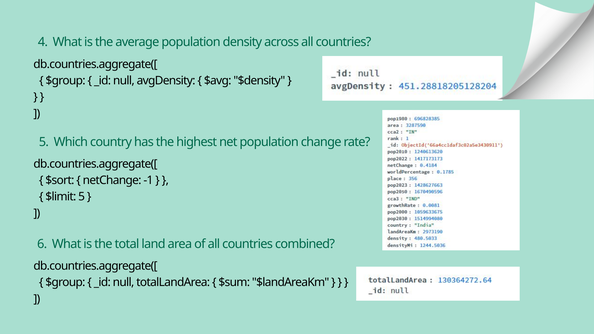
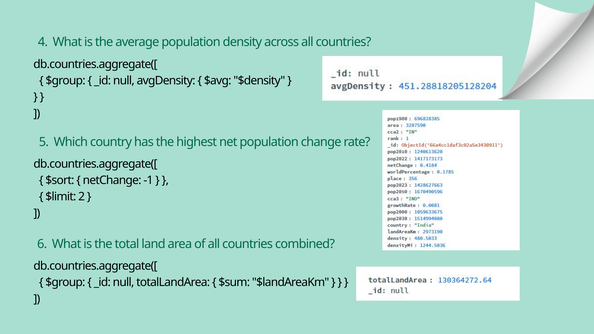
$limit 5: 5 -> 2
